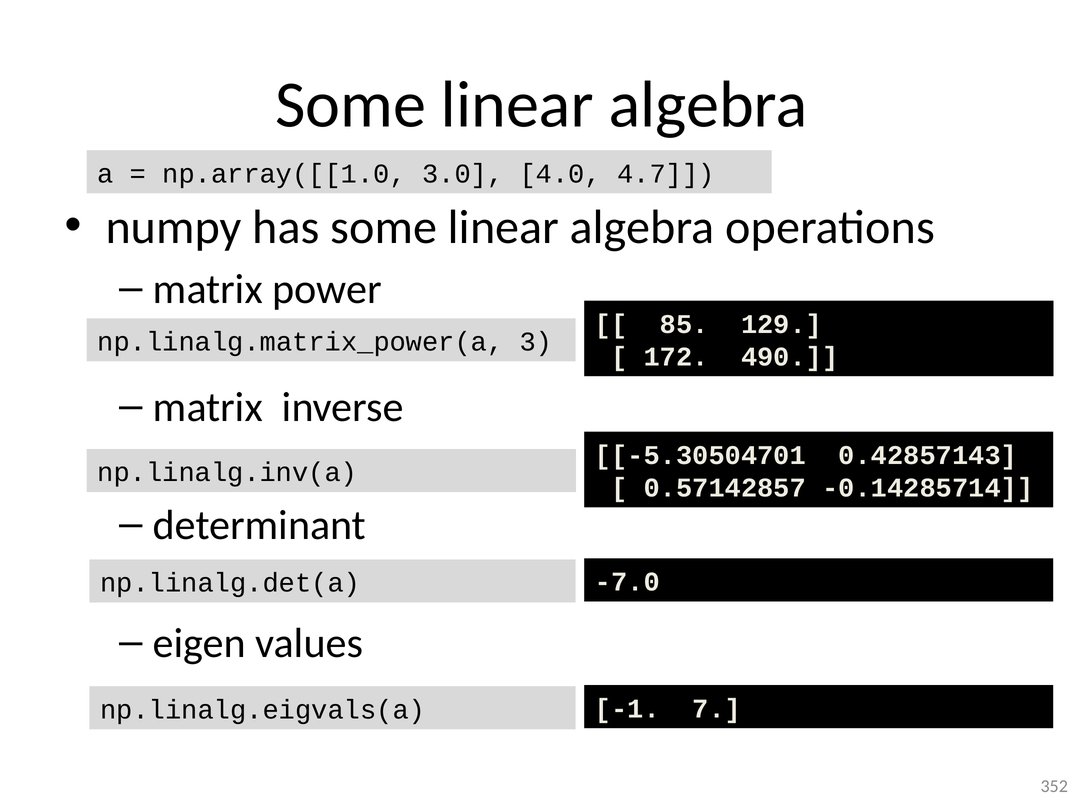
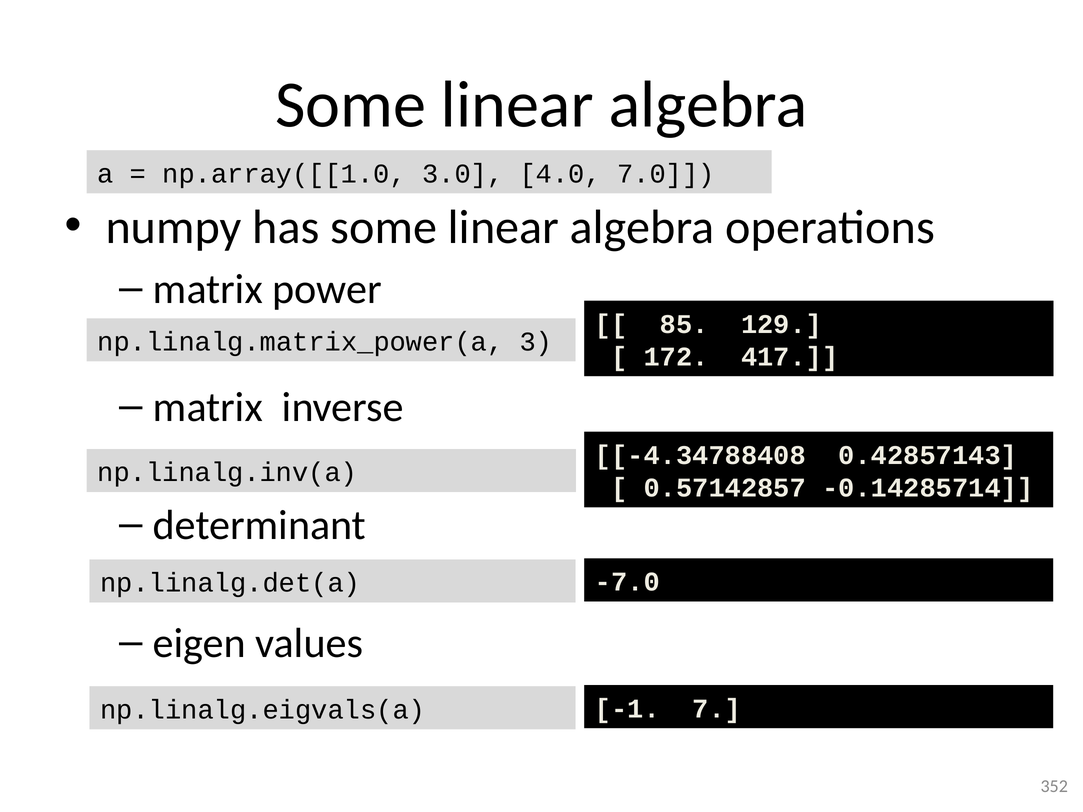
4.7: 4.7 -> 7.0
490: 490 -> 417
-5.30504701: -5.30504701 -> -4.34788408
